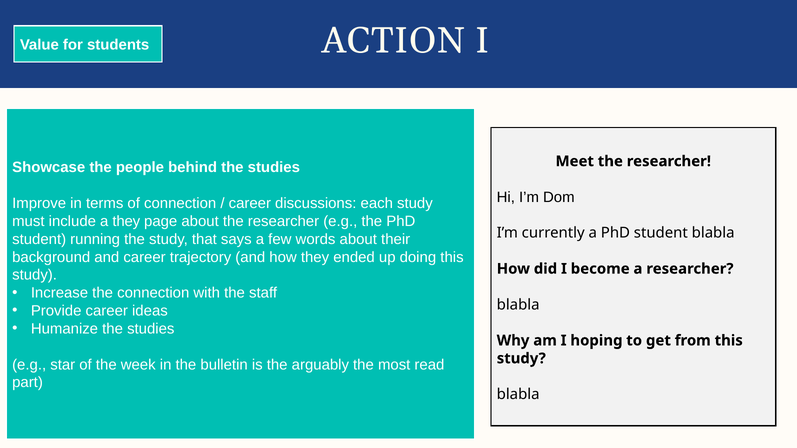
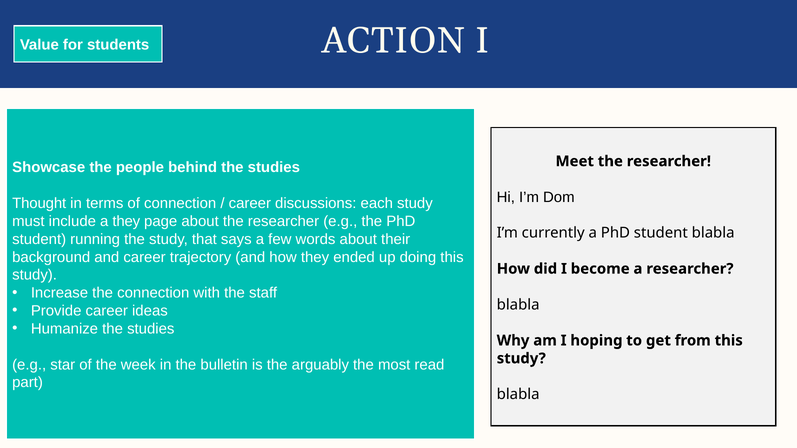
Improve: Improve -> Thought
